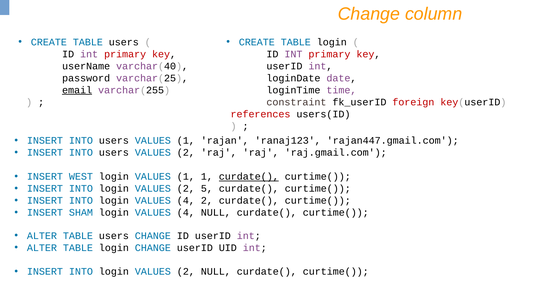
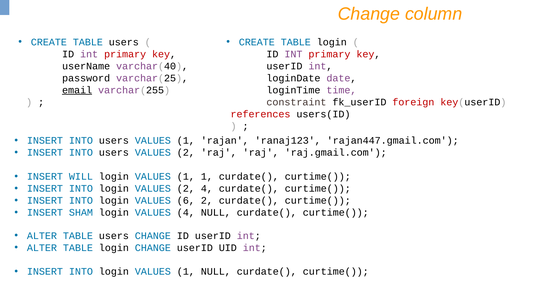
WEST: WEST -> WILL
curdate( at (249, 177) underline: present -> none
2 5: 5 -> 4
INTO login VALUES 4: 4 -> 6
2 at (186, 271): 2 -> 1
